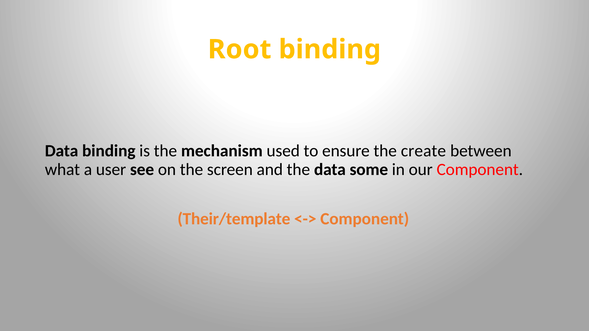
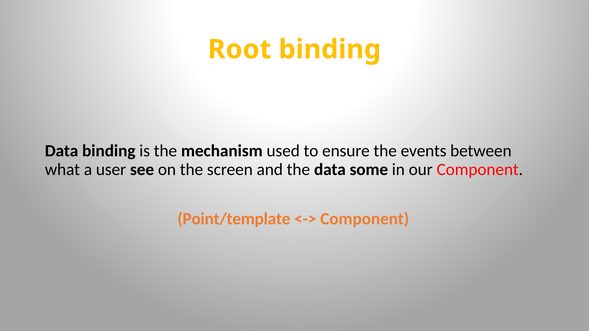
create: create -> events
Their/template: Their/template -> Point/template
